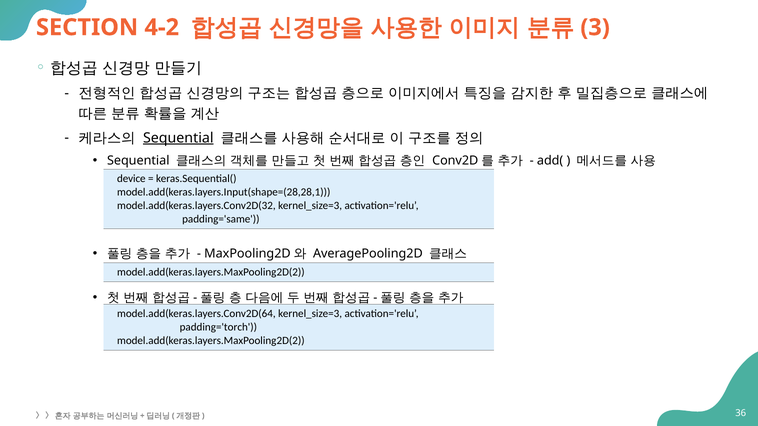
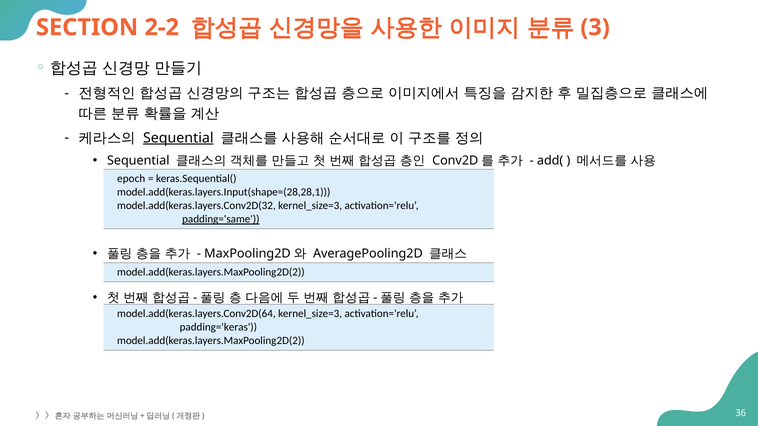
4-2: 4-2 -> 2-2
device: device -> epoch
padding='same underline: none -> present
padding='torch: padding='torch -> padding='keras
